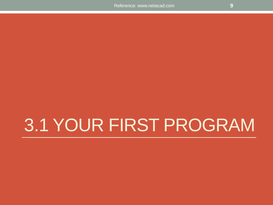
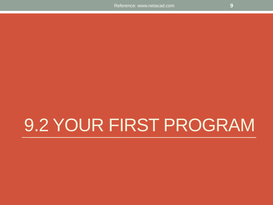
3.1: 3.1 -> 9.2
